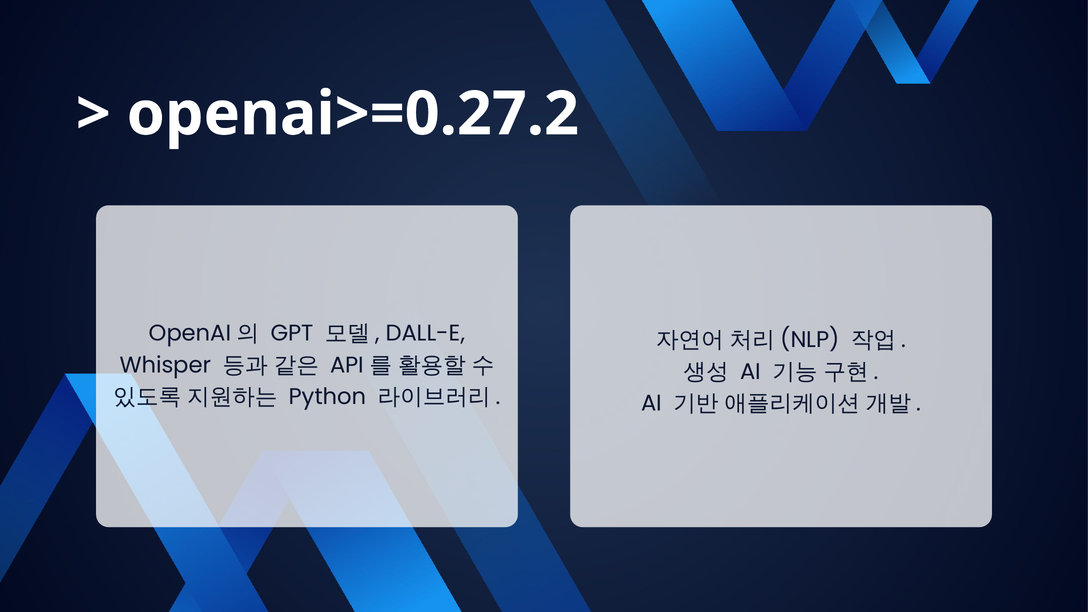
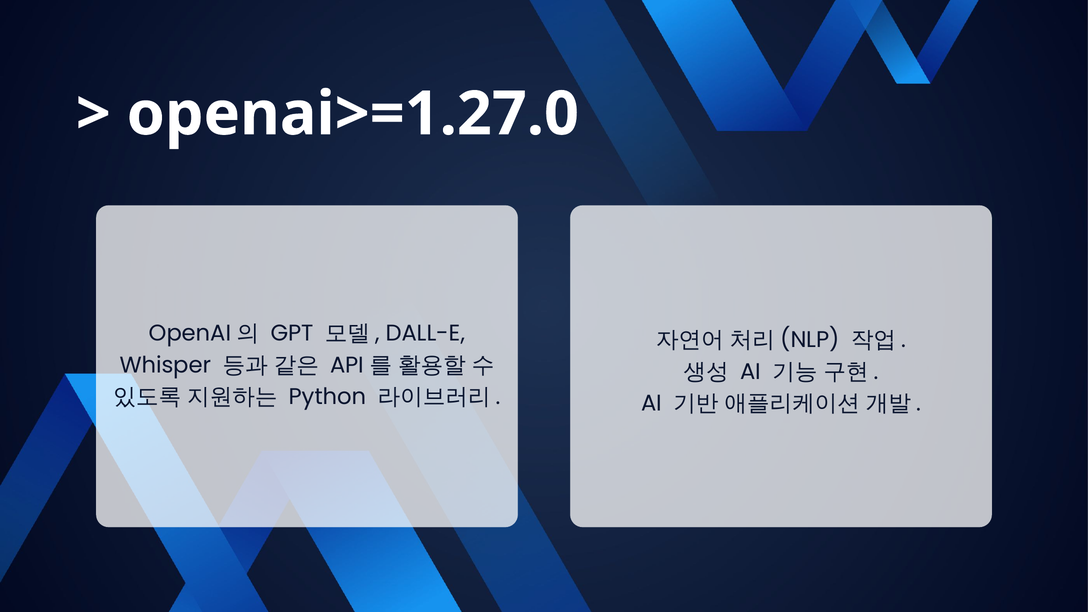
openai>=0.27.2: openai>=0.27.2 -> openai>=1.27.0
